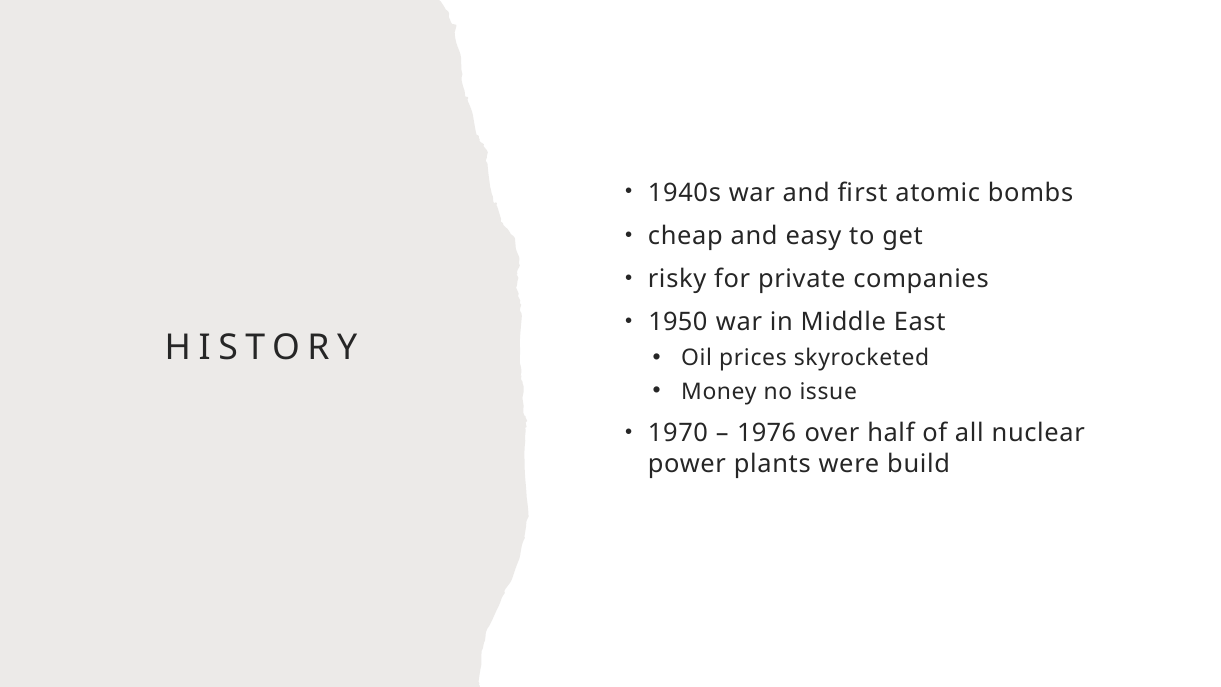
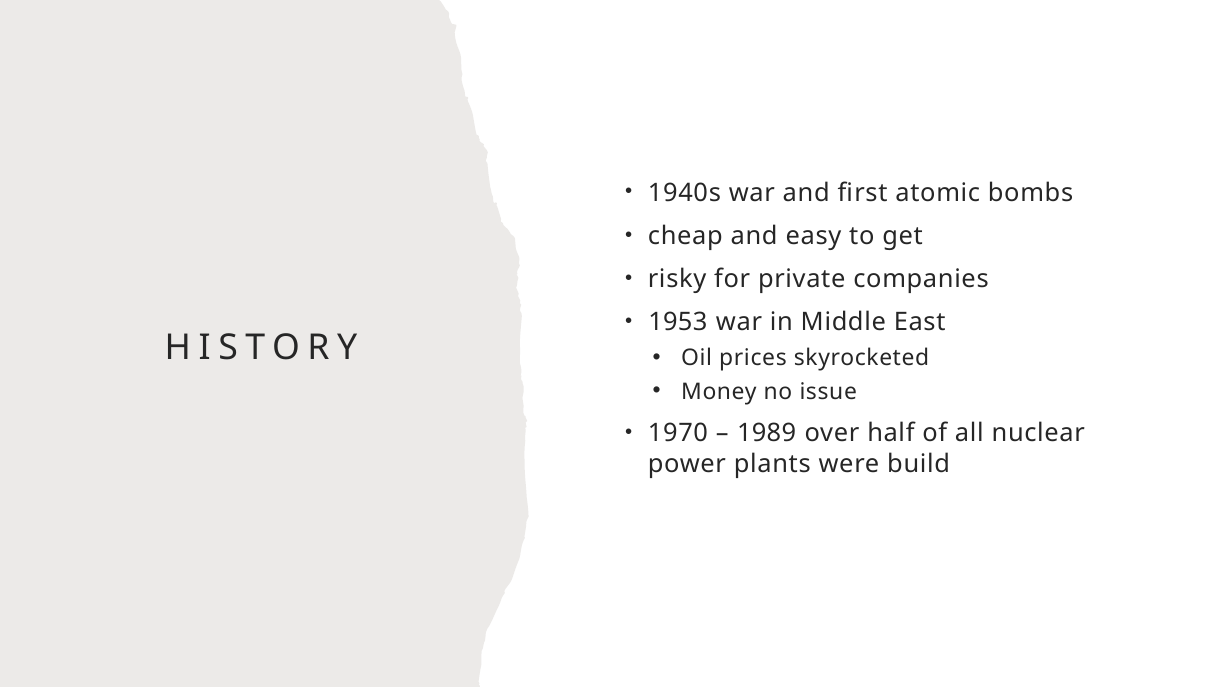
1950: 1950 -> 1953
1976: 1976 -> 1989
